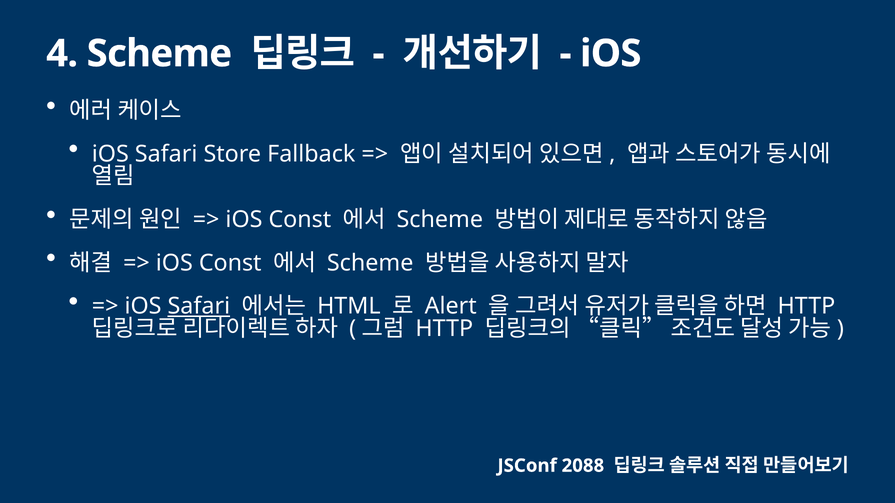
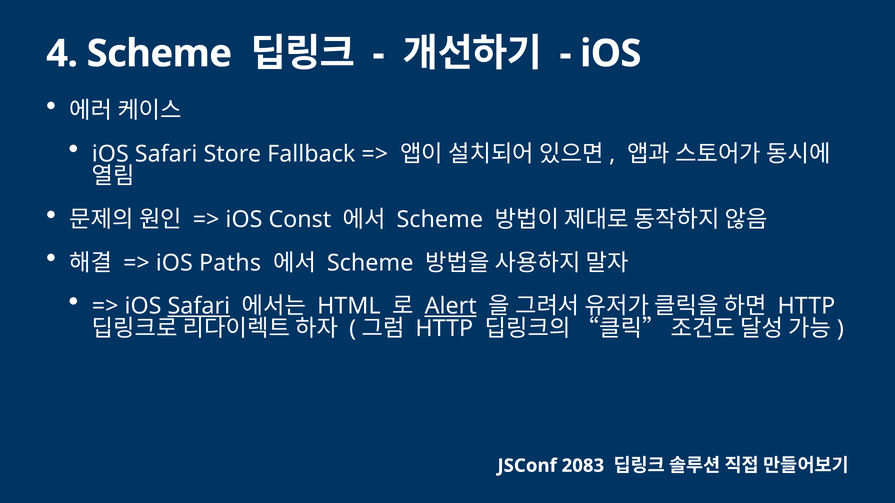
Const at (230, 263): Const -> Paths
Alert underline: none -> present
2088: 2088 -> 2083
